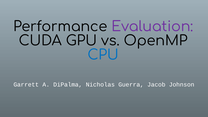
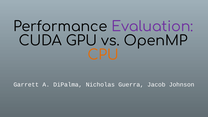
CPU colour: blue -> orange
